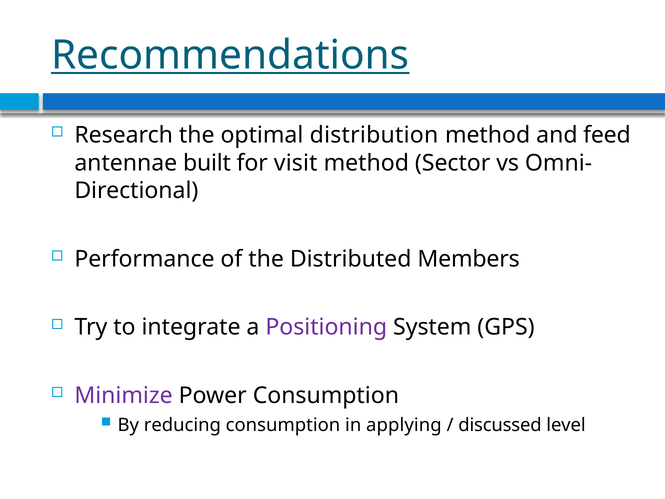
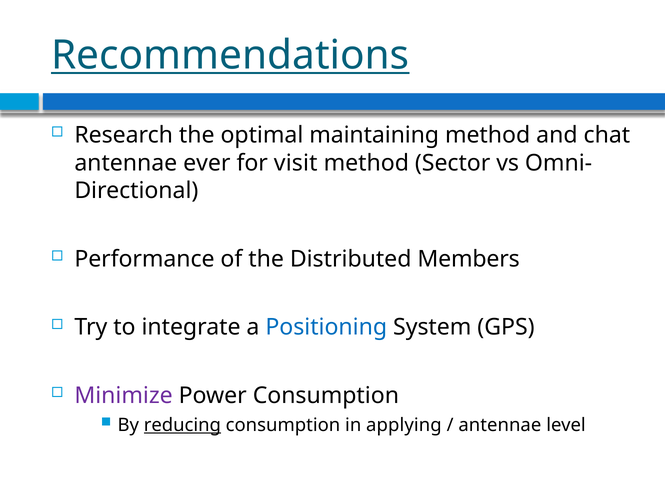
distribution: distribution -> maintaining
feed: feed -> chat
built: built -> ever
Positioning colour: purple -> blue
reducing underline: none -> present
discussed at (500, 425): discussed -> antennae
